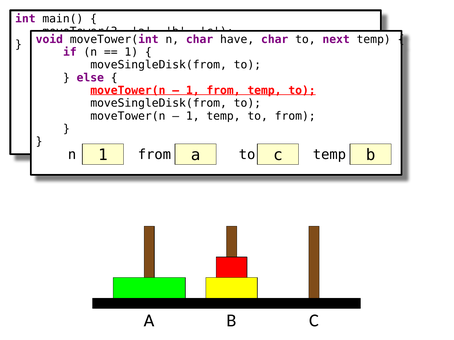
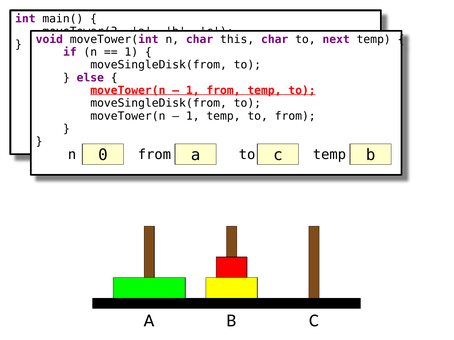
have: have -> this
n 1: 1 -> 0
